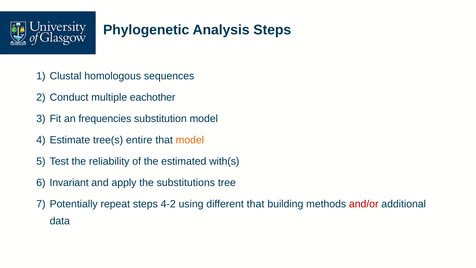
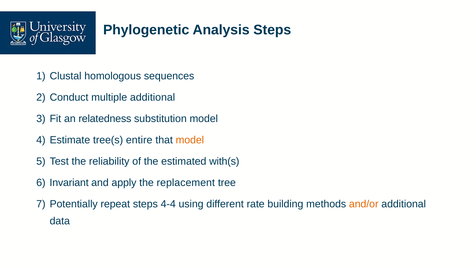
multiple eachother: eachother -> additional
frequencies: frequencies -> relatedness
substitutions: substitutions -> replacement
4-2: 4-2 -> 4-4
different that: that -> rate
and/or colour: red -> orange
